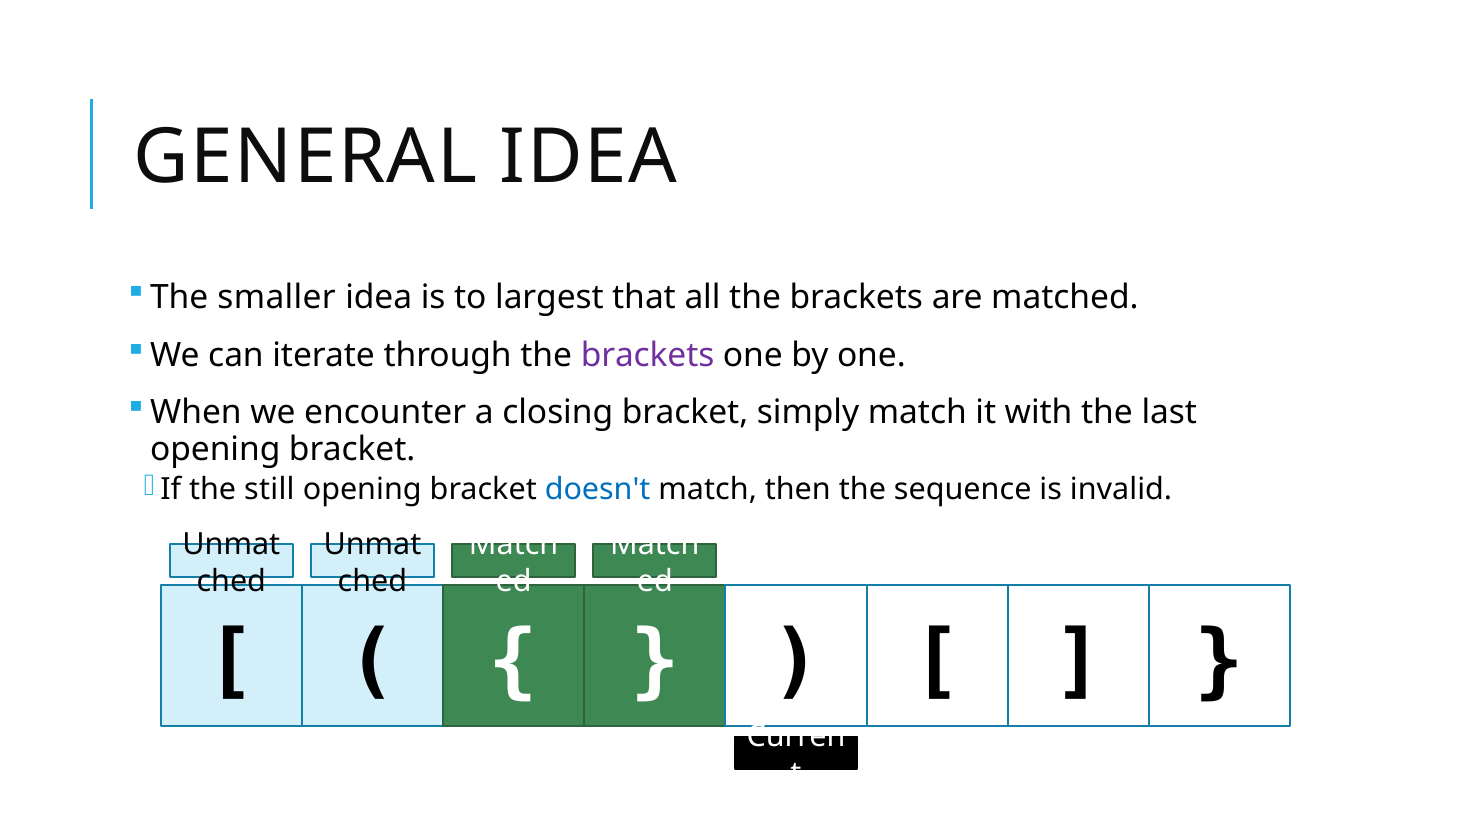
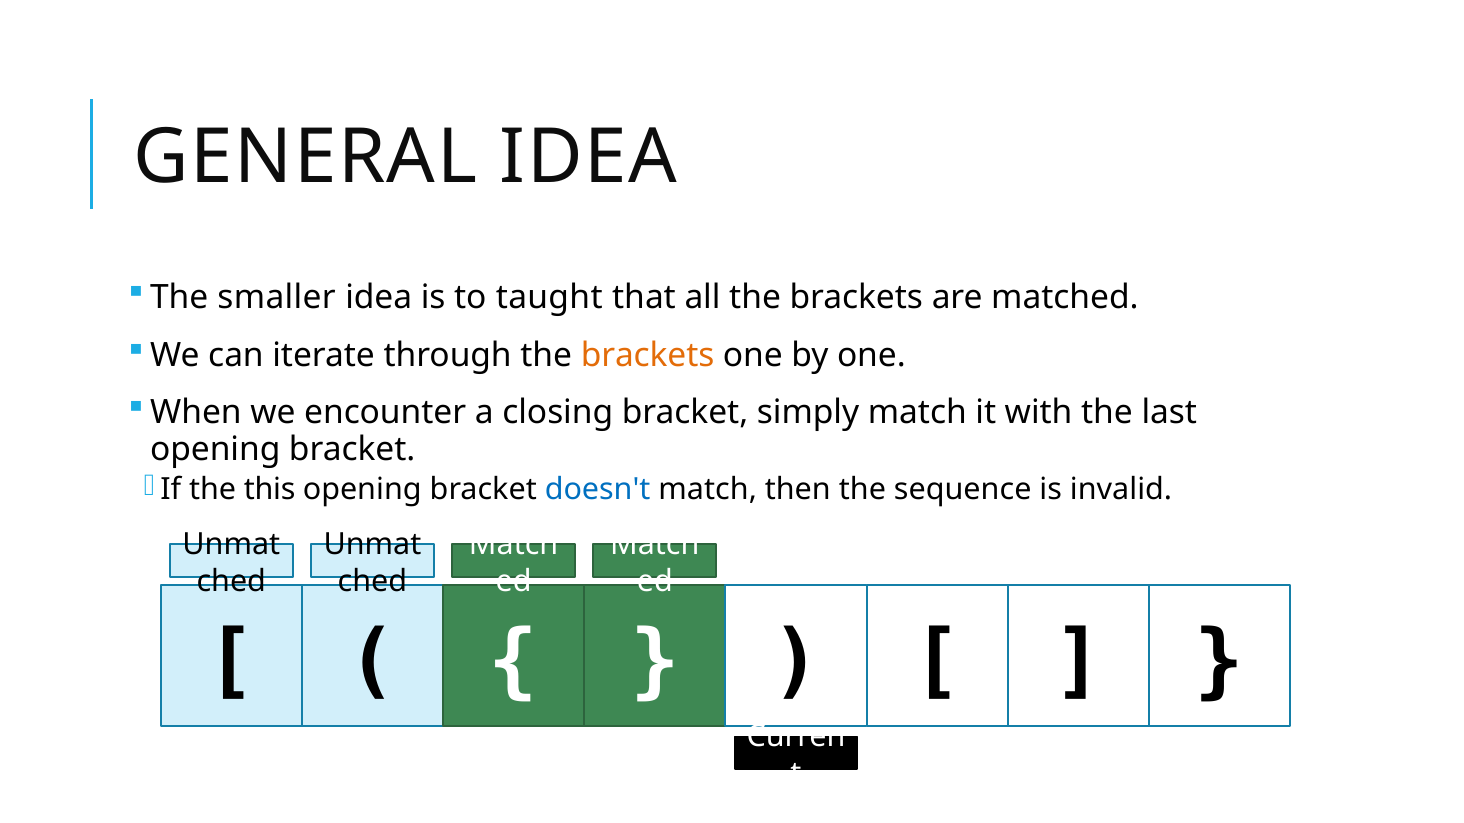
largest: largest -> taught
brackets at (648, 355) colour: purple -> orange
still: still -> this
